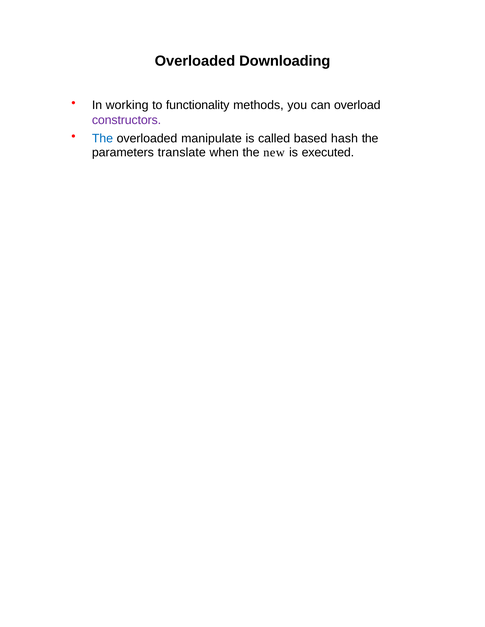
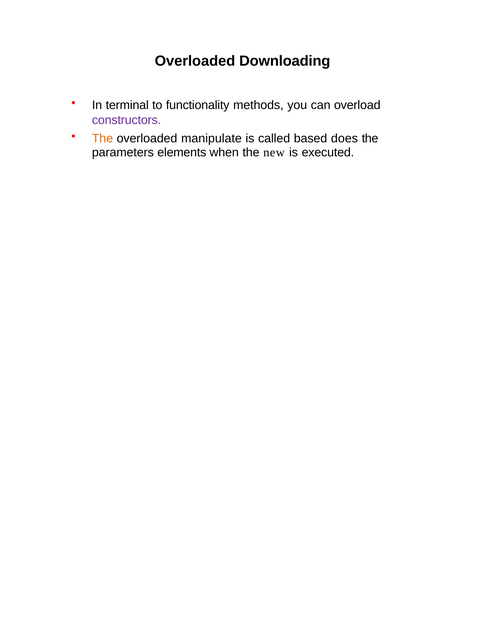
working: working -> terminal
The at (102, 139) colour: blue -> orange
hash: hash -> does
translate: translate -> elements
